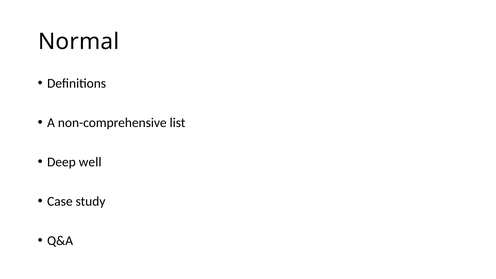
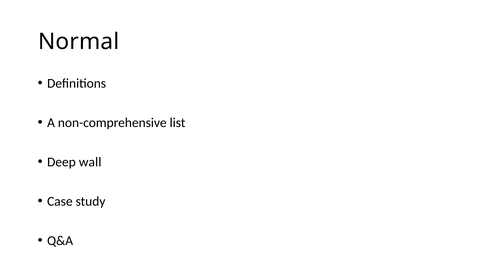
well: well -> wall
